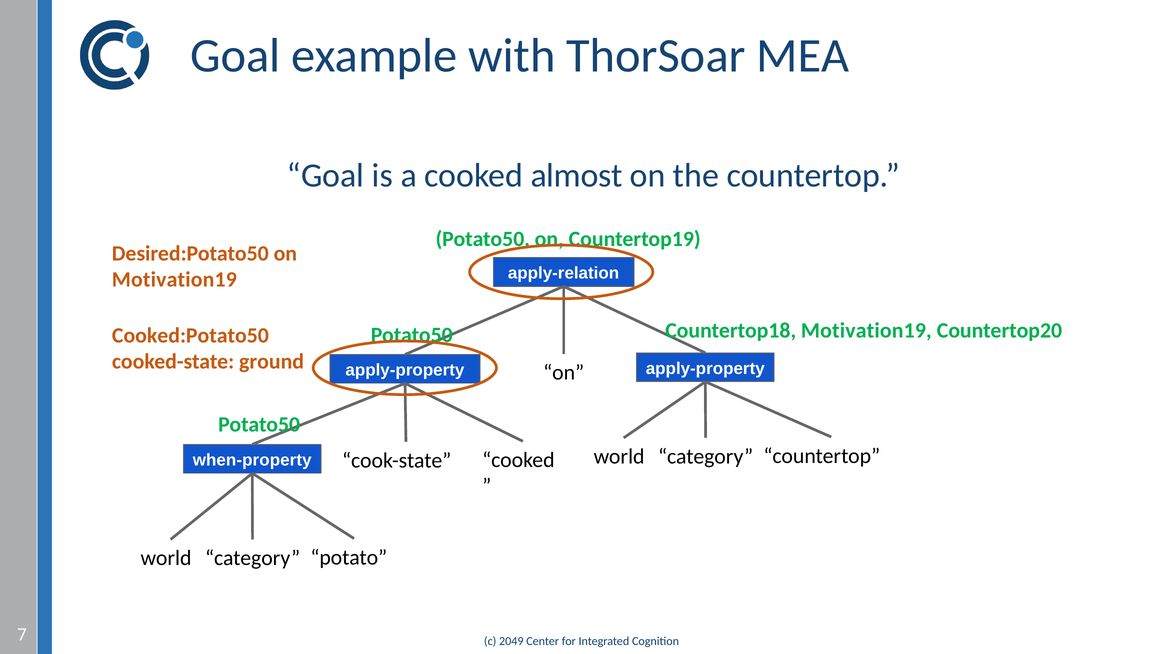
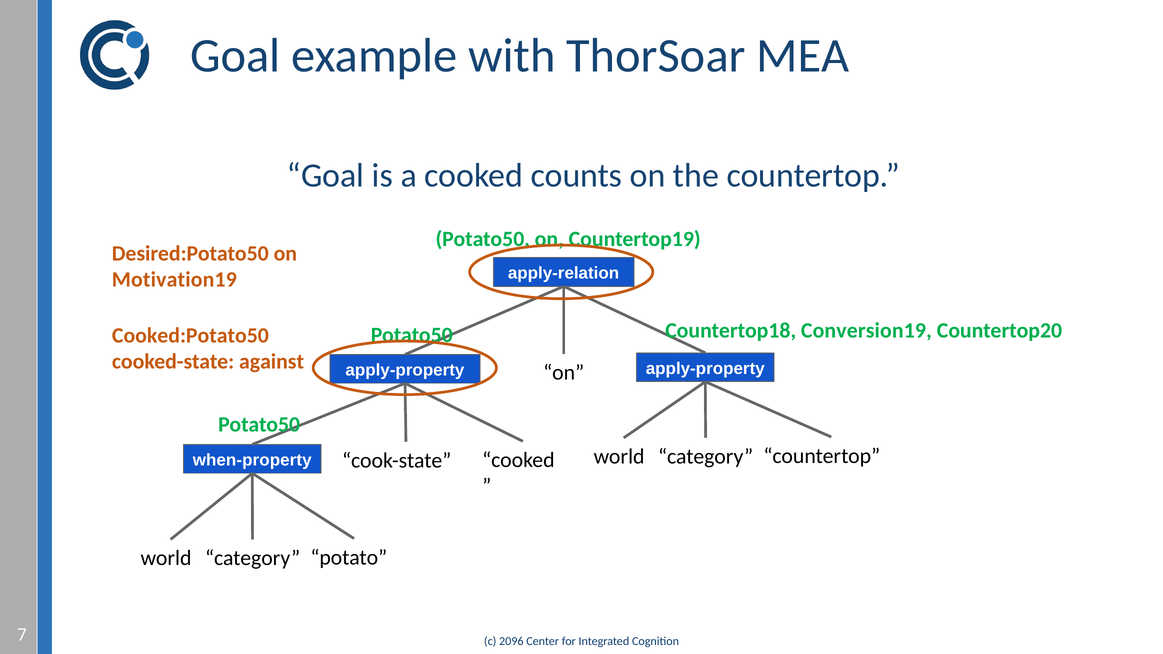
almost: almost -> counts
Countertop18 Motivation19: Motivation19 -> Conversion19
ground: ground -> against
2049: 2049 -> 2096
